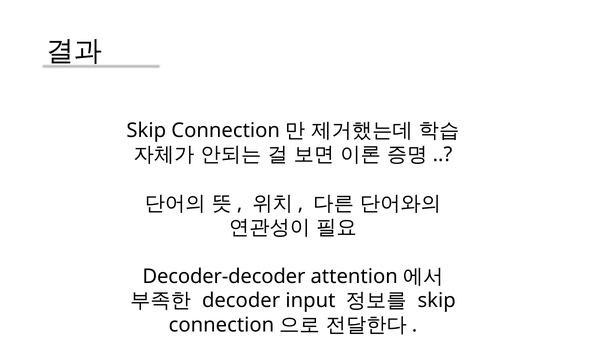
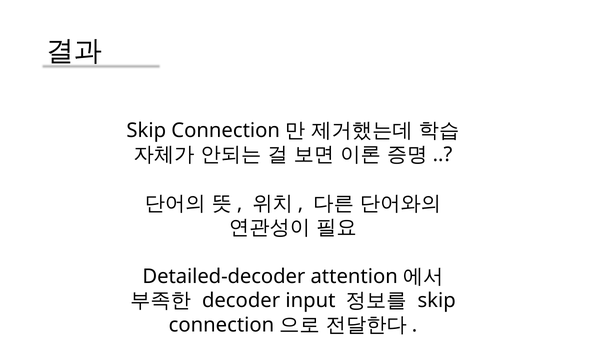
Decoder-decoder: Decoder-decoder -> Detailed-decoder
